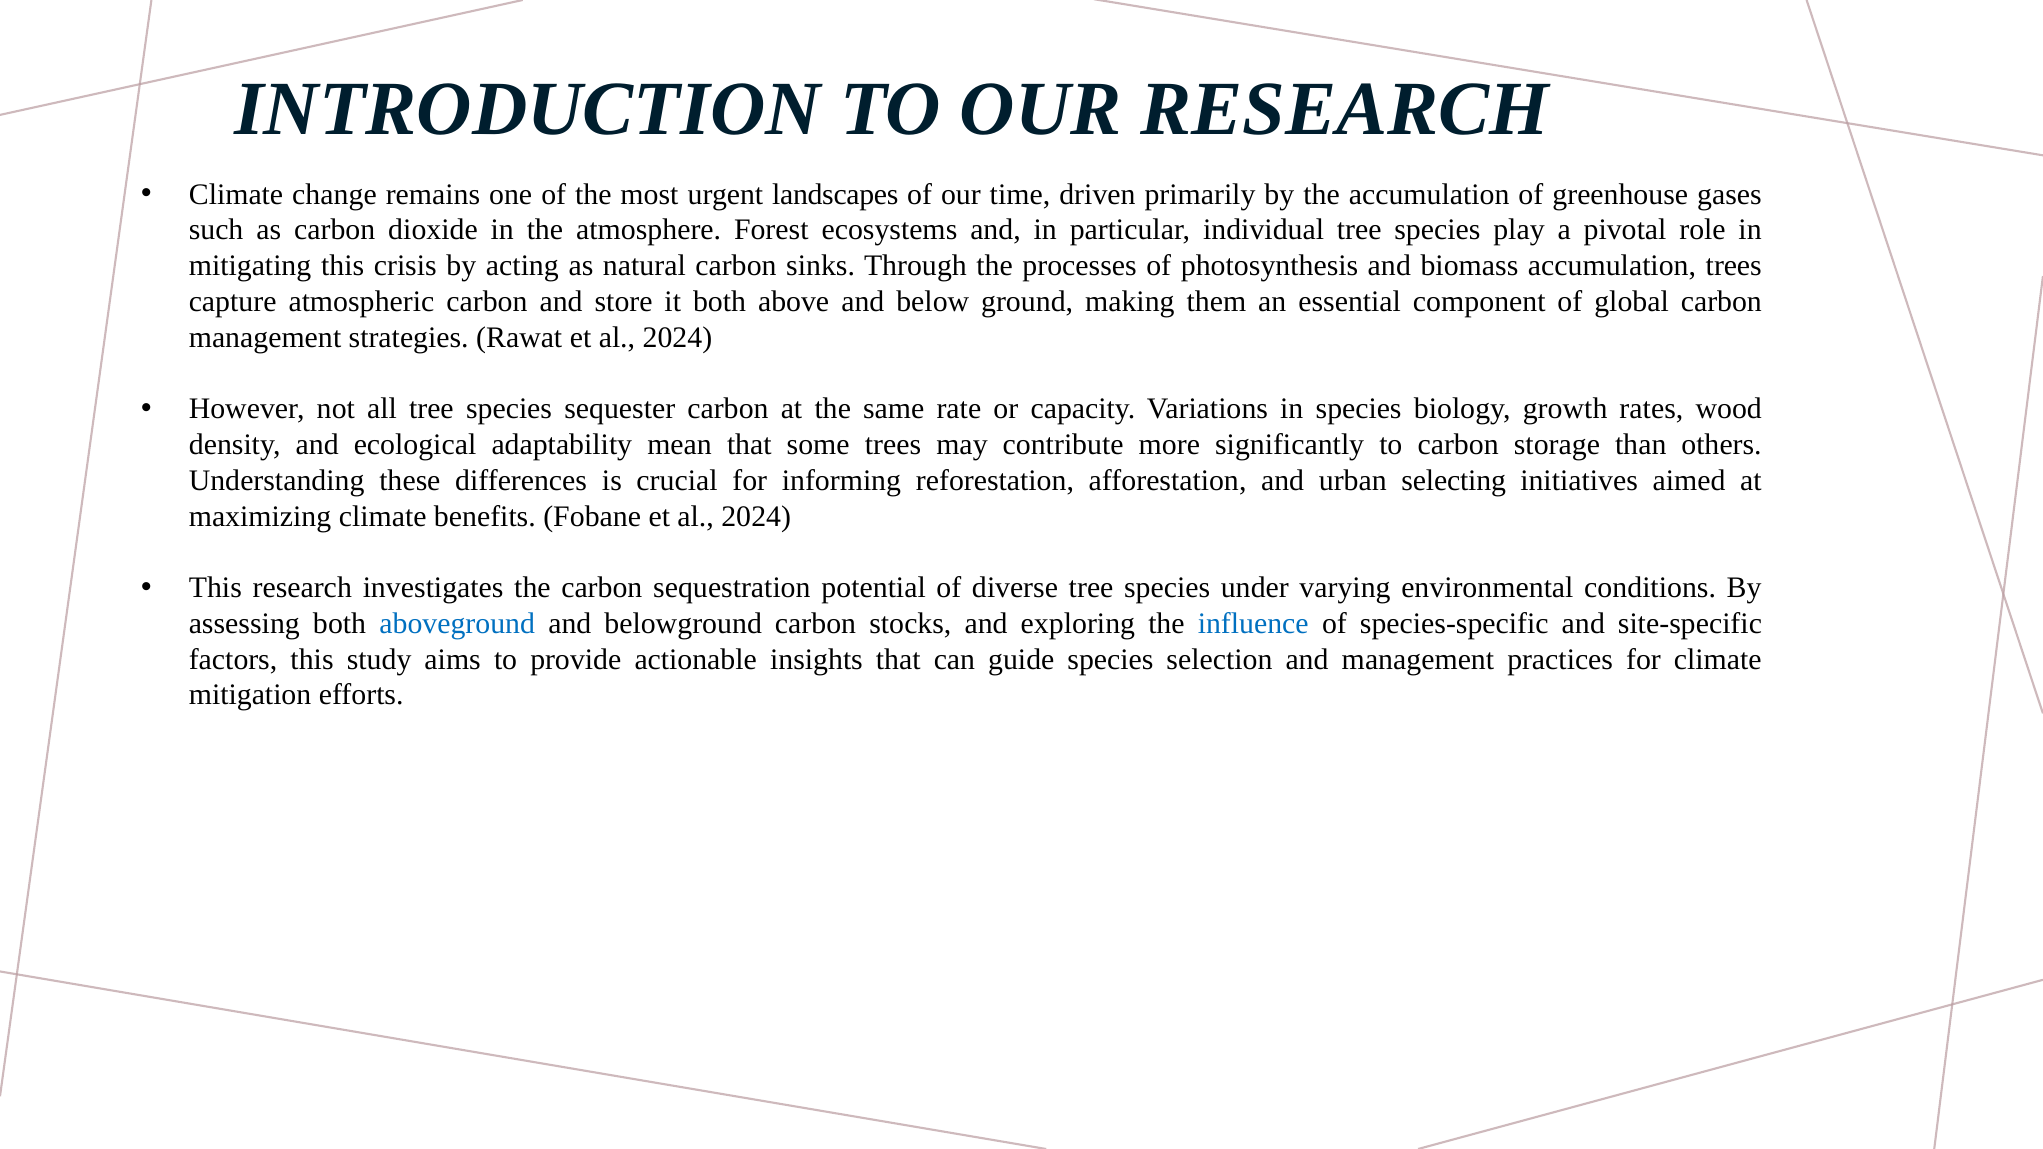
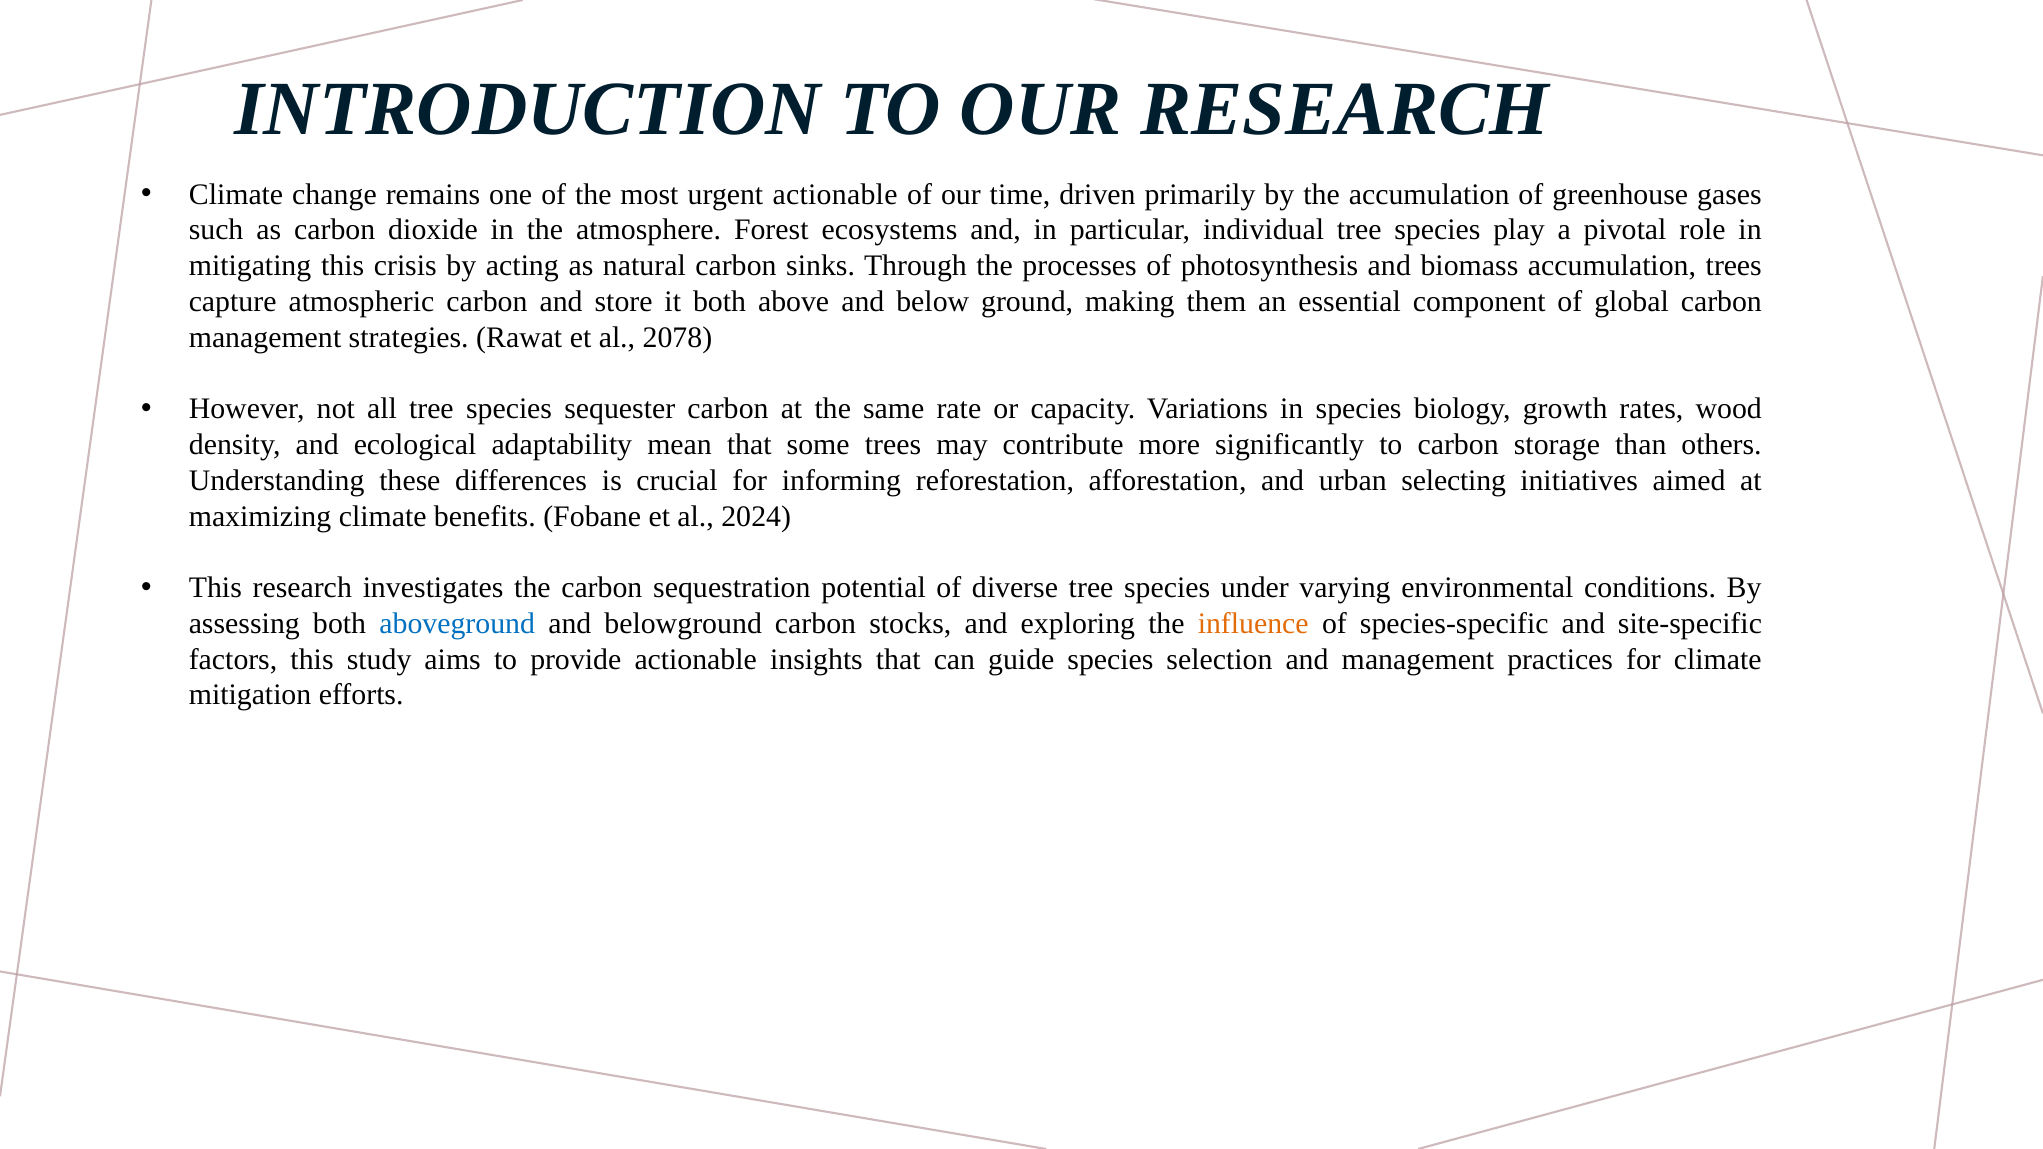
urgent landscapes: landscapes -> actionable
Rawat et al 2024: 2024 -> 2078
influence colour: blue -> orange
